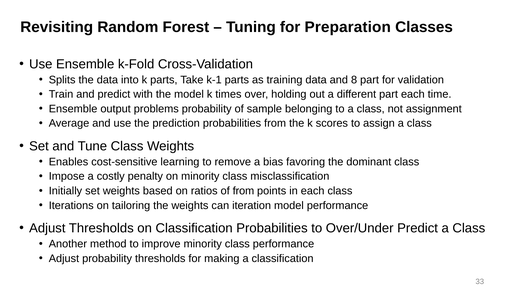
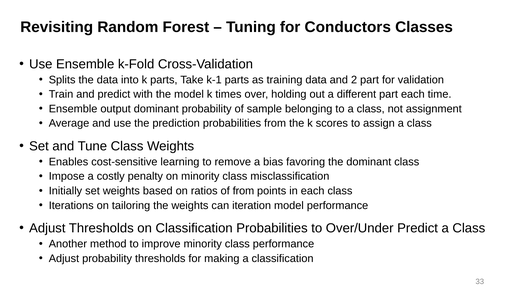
Preparation: Preparation -> Conductors
8: 8 -> 2
output problems: problems -> dominant
